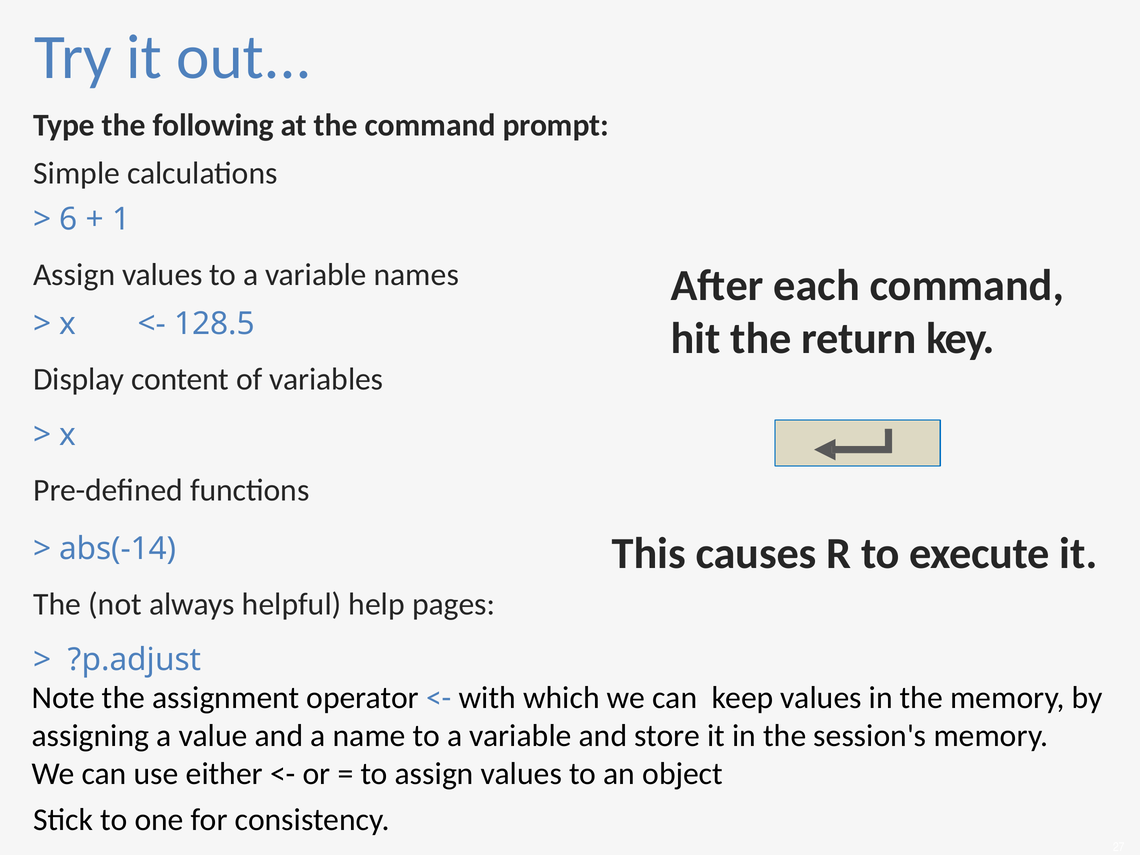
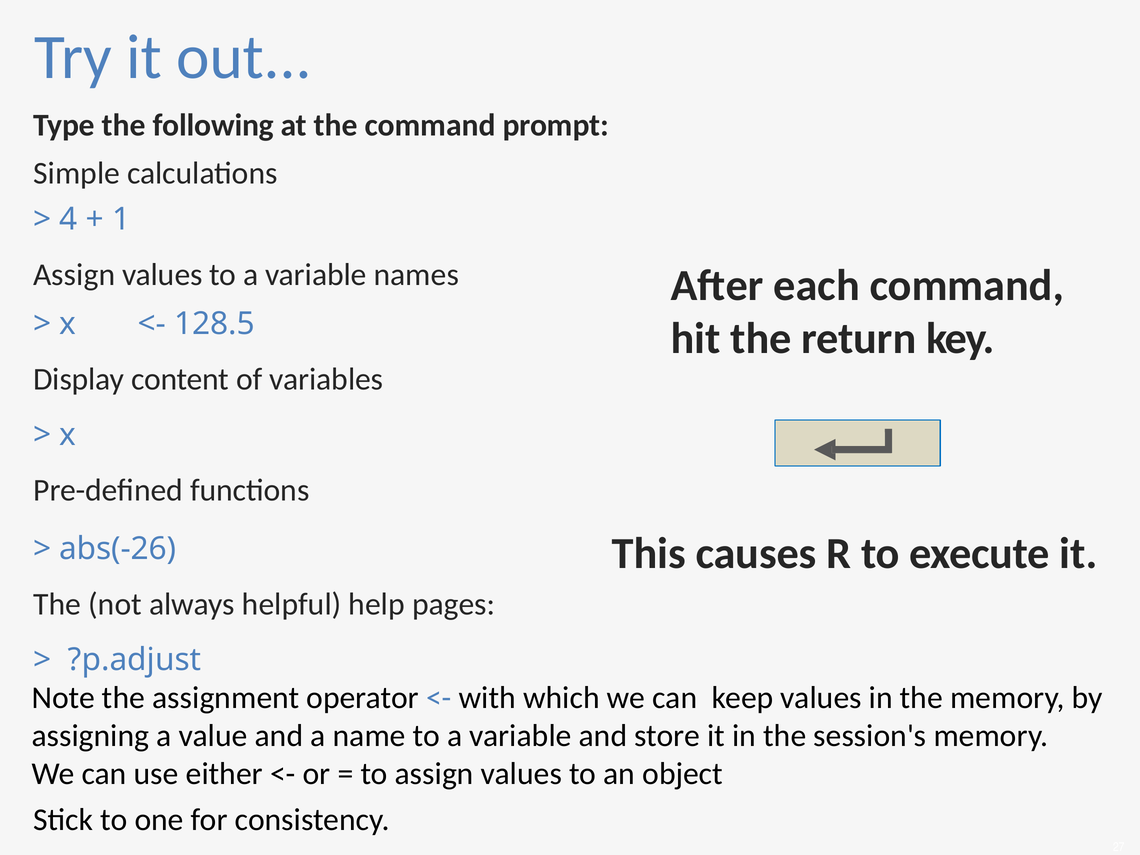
6: 6 -> 4
abs(-14: abs(-14 -> abs(-26
